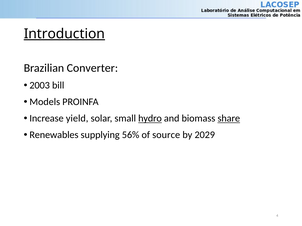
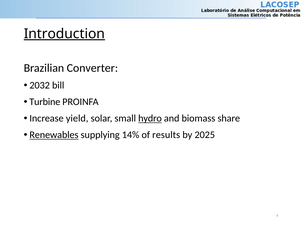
2003: 2003 -> 2032
Models: Models -> Turbine
share underline: present -> none
Renewables underline: none -> present
56%: 56% -> 14%
source: source -> results
2029: 2029 -> 2025
